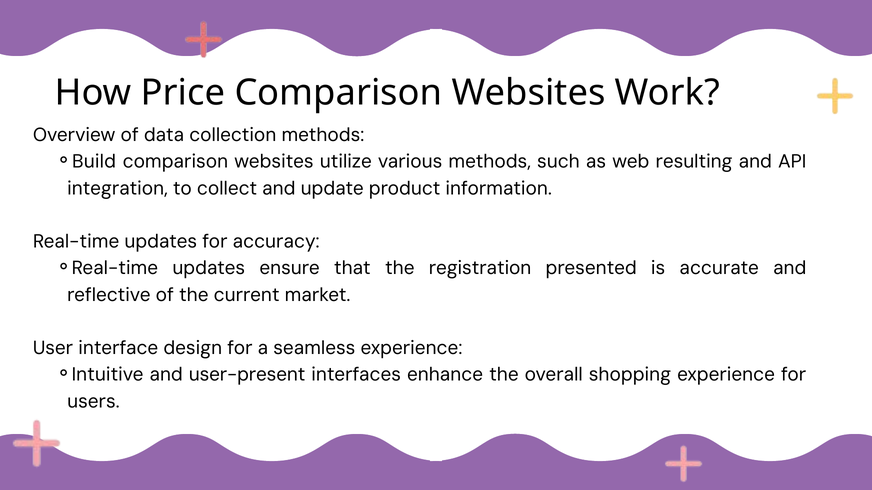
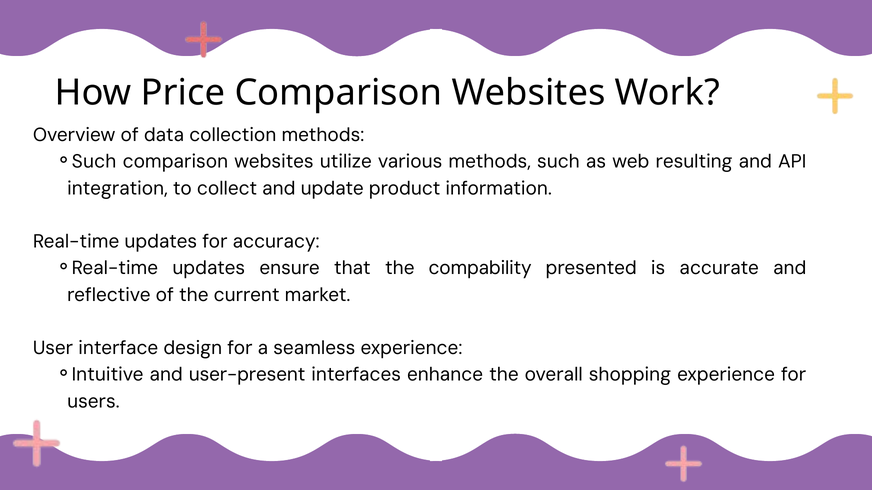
Build at (94, 162): Build -> Such
registration: registration -> compability
